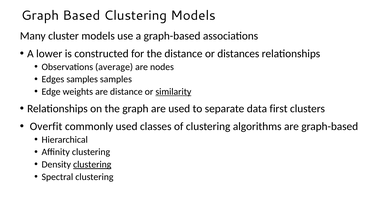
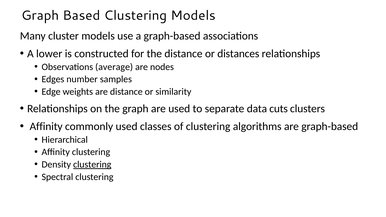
Edges samples: samples -> number
similarity underline: present -> none
first: first -> cuts
Overfit at (46, 126): Overfit -> Affinity
